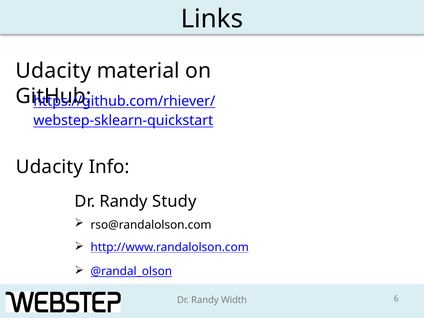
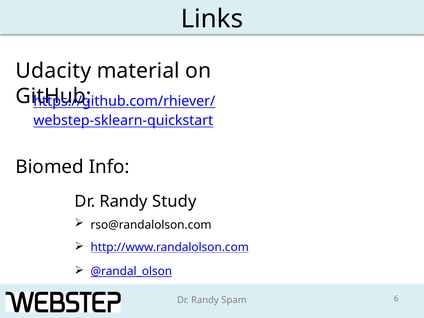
Udacity at (50, 167): Udacity -> Biomed
Width: Width -> Spam
